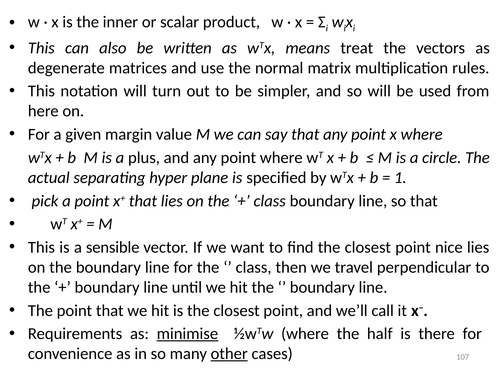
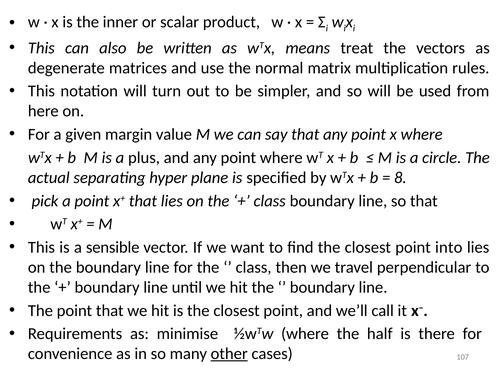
1: 1 -> 8
nice: nice -> into
minimise underline: present -> none
